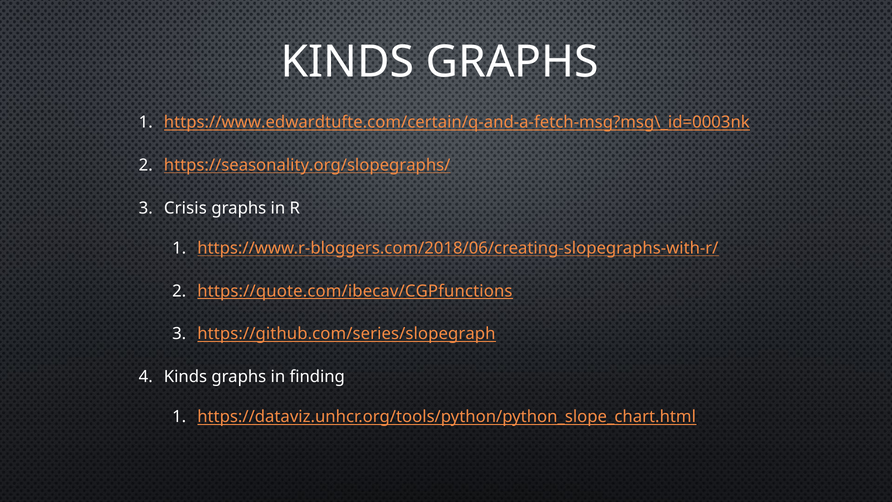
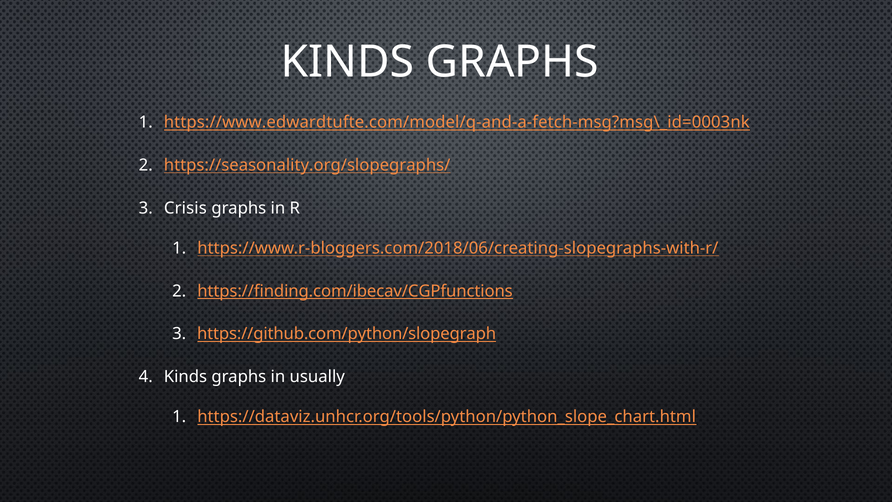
https://www.edwardtufte.com/certain/q-and-a-fetch-msg?msg\_id=0003nk: https://www.edwardtufte.com/certain/q-and-a-fetch-msg?msg\_id=0003nk -> https://www.edwardtufte.com/model/q-and-a-fetch-msg?msg\_id=0003nk
https://quote.com/ibecav/CGPfunctions: https://quote.com/ibecav/CGPfunctions -> https://finding.com/ibecav/CGPfunctions
https://github.com/series/slopegraph: https://github.com/series/slopegraph -> https://github.com/python/slopegraph
finding: finding -> usually
